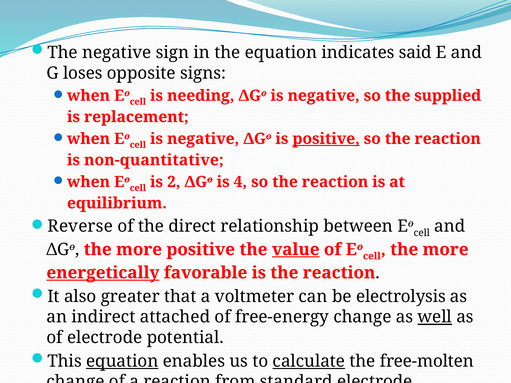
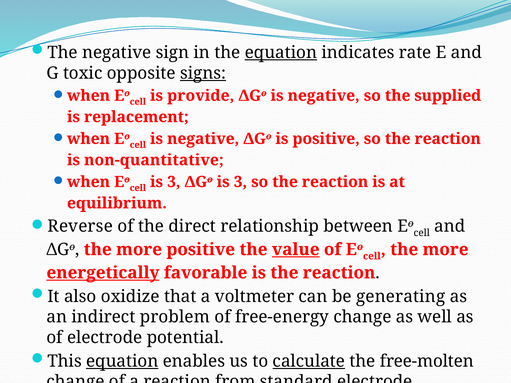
equation at (281, 53) underline: none -> present
said: said -> rate
loses: loses -> toxic
signs underline: none -> present
needing: needing -> provide
positive at (326, 139) underline: present -> none
2 at (174, 182): 2 -> 3
ΔGo is 4: 4 -> 3
greater: greater -> oxidize
electrolysis: electrolysis -> generating
attached: attached -> problem
well underline: present -> none
